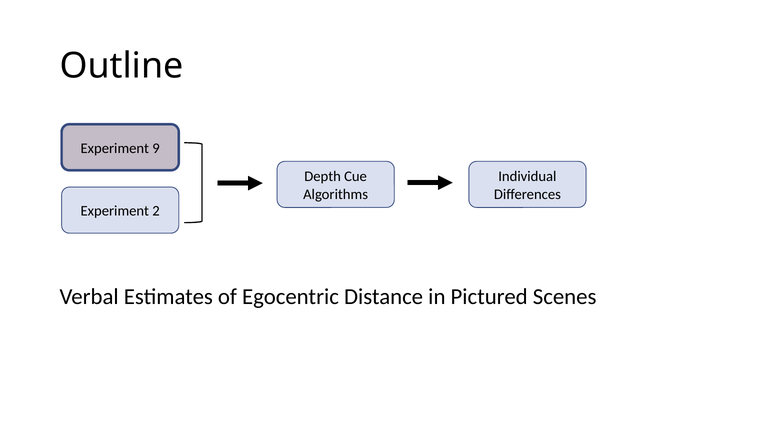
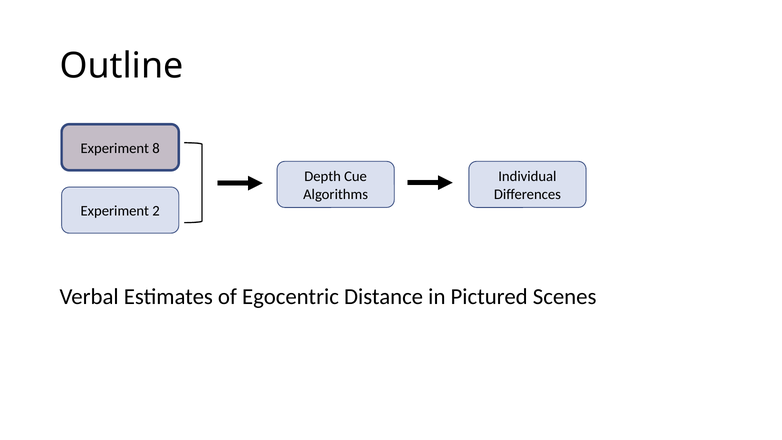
9: 9 -> 8
